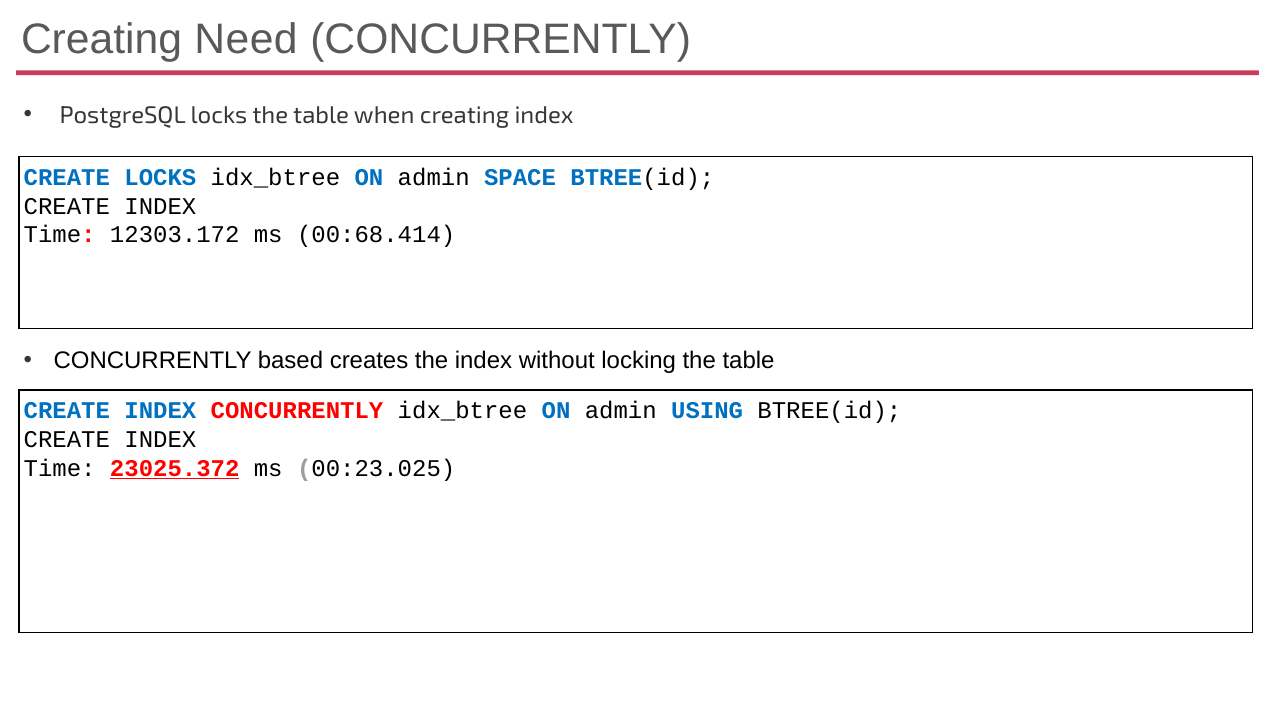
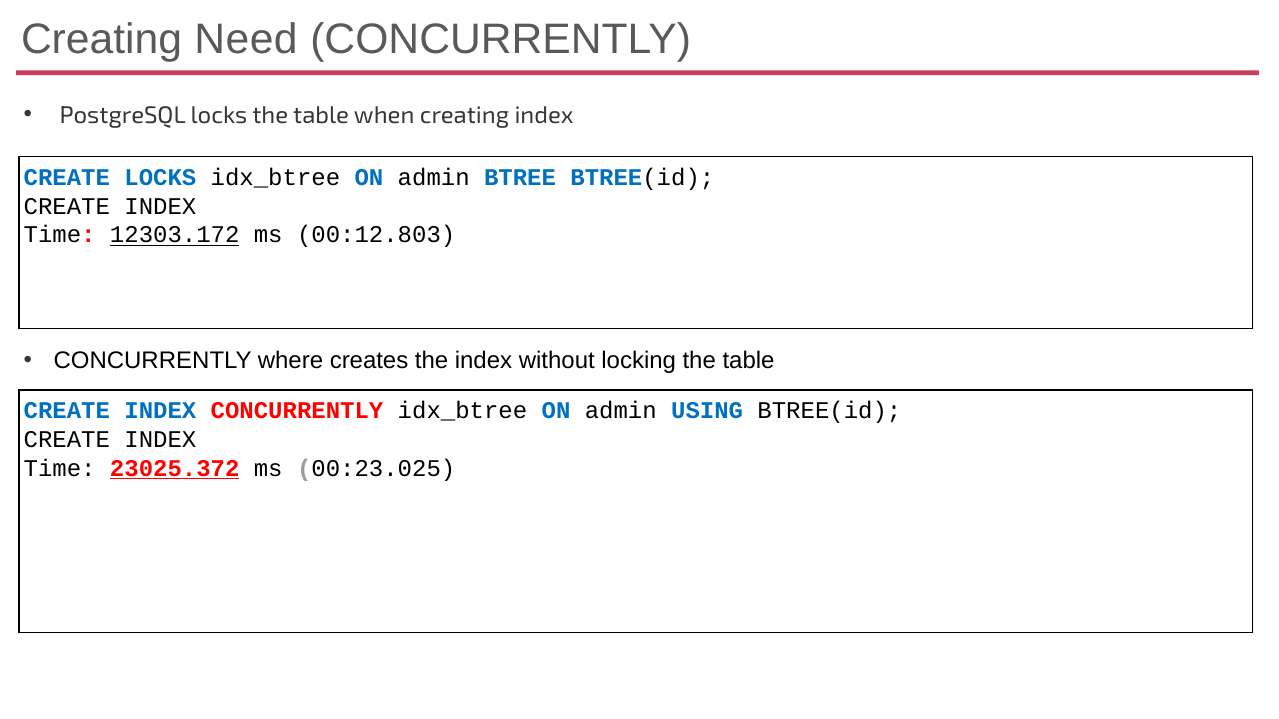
SPACE: SPACE -> BTREE
12303.172 underline: none -> present
00:68.414: 00:68.414 -> 00:12.803
based: based -> where
